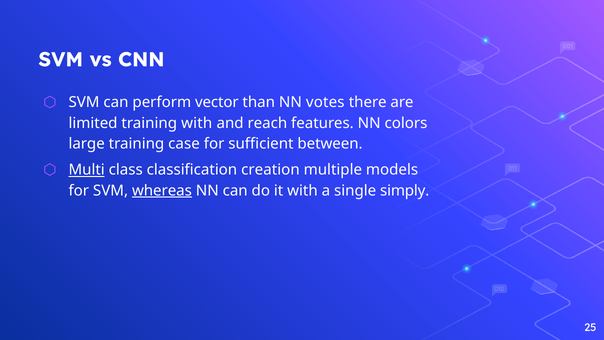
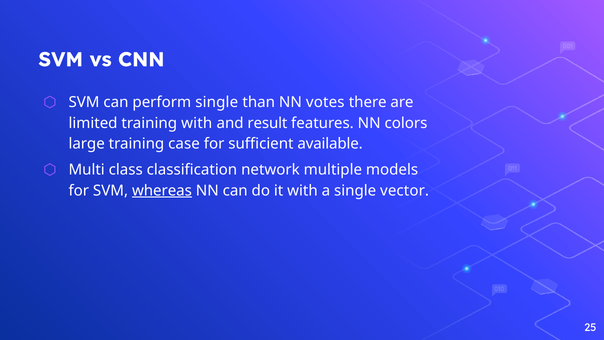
perform vector: vector -> single
reach: reach -> result
between: between -> available
Multi underline: present -> none
creation: creation -> network
simply: simply -> vector
